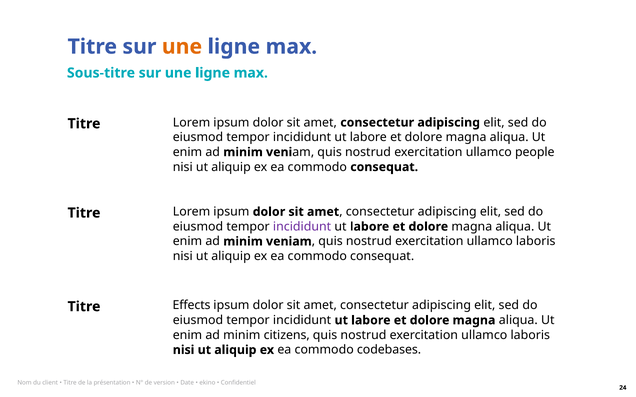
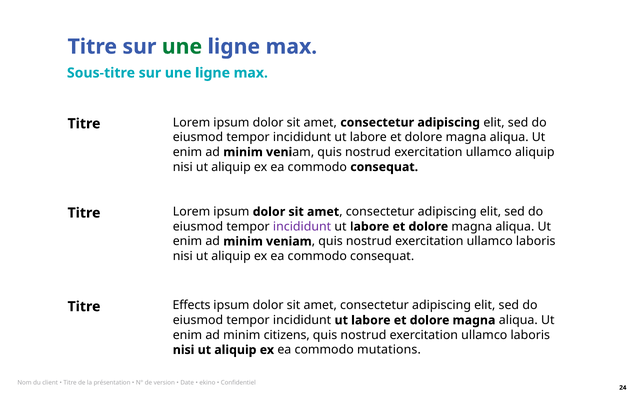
une at (182, 47) colour: orange -> green
ullamco people: people -> aliquip
codebases: codebases -> mutations
